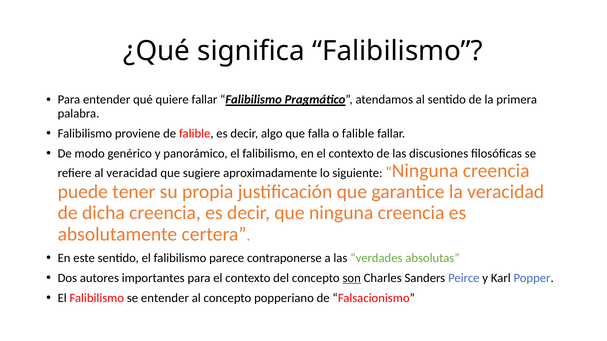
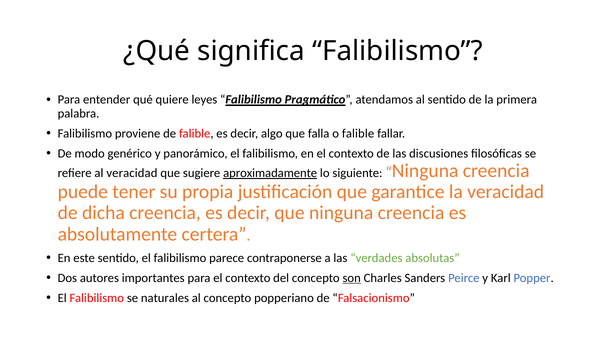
quiere fallar: fallar -> leyes
aproximadamente underline: none -> present
se entender: entender -> naturales
